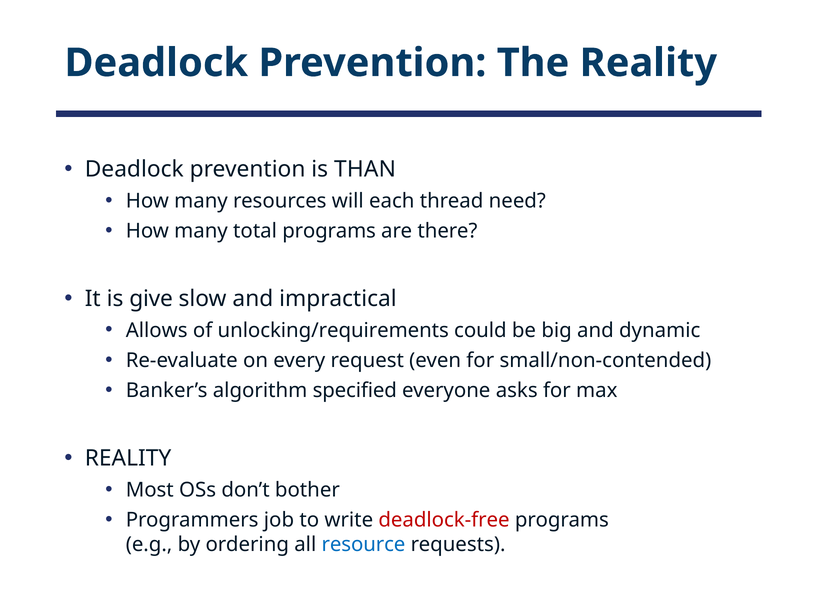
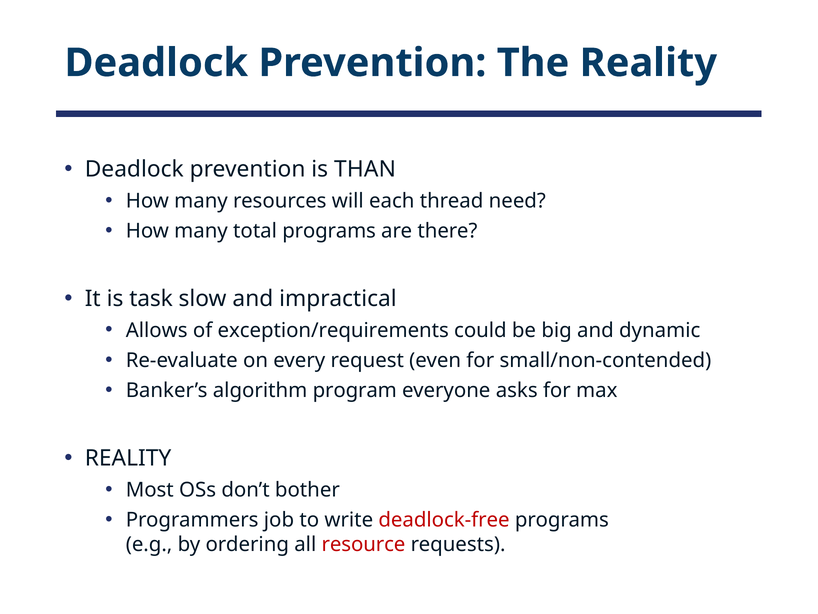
give: give -> task
unlocking/requirements: unlocking/requirements -> exception/requirements
specified: specified -> program
resource colour: blue -> red
